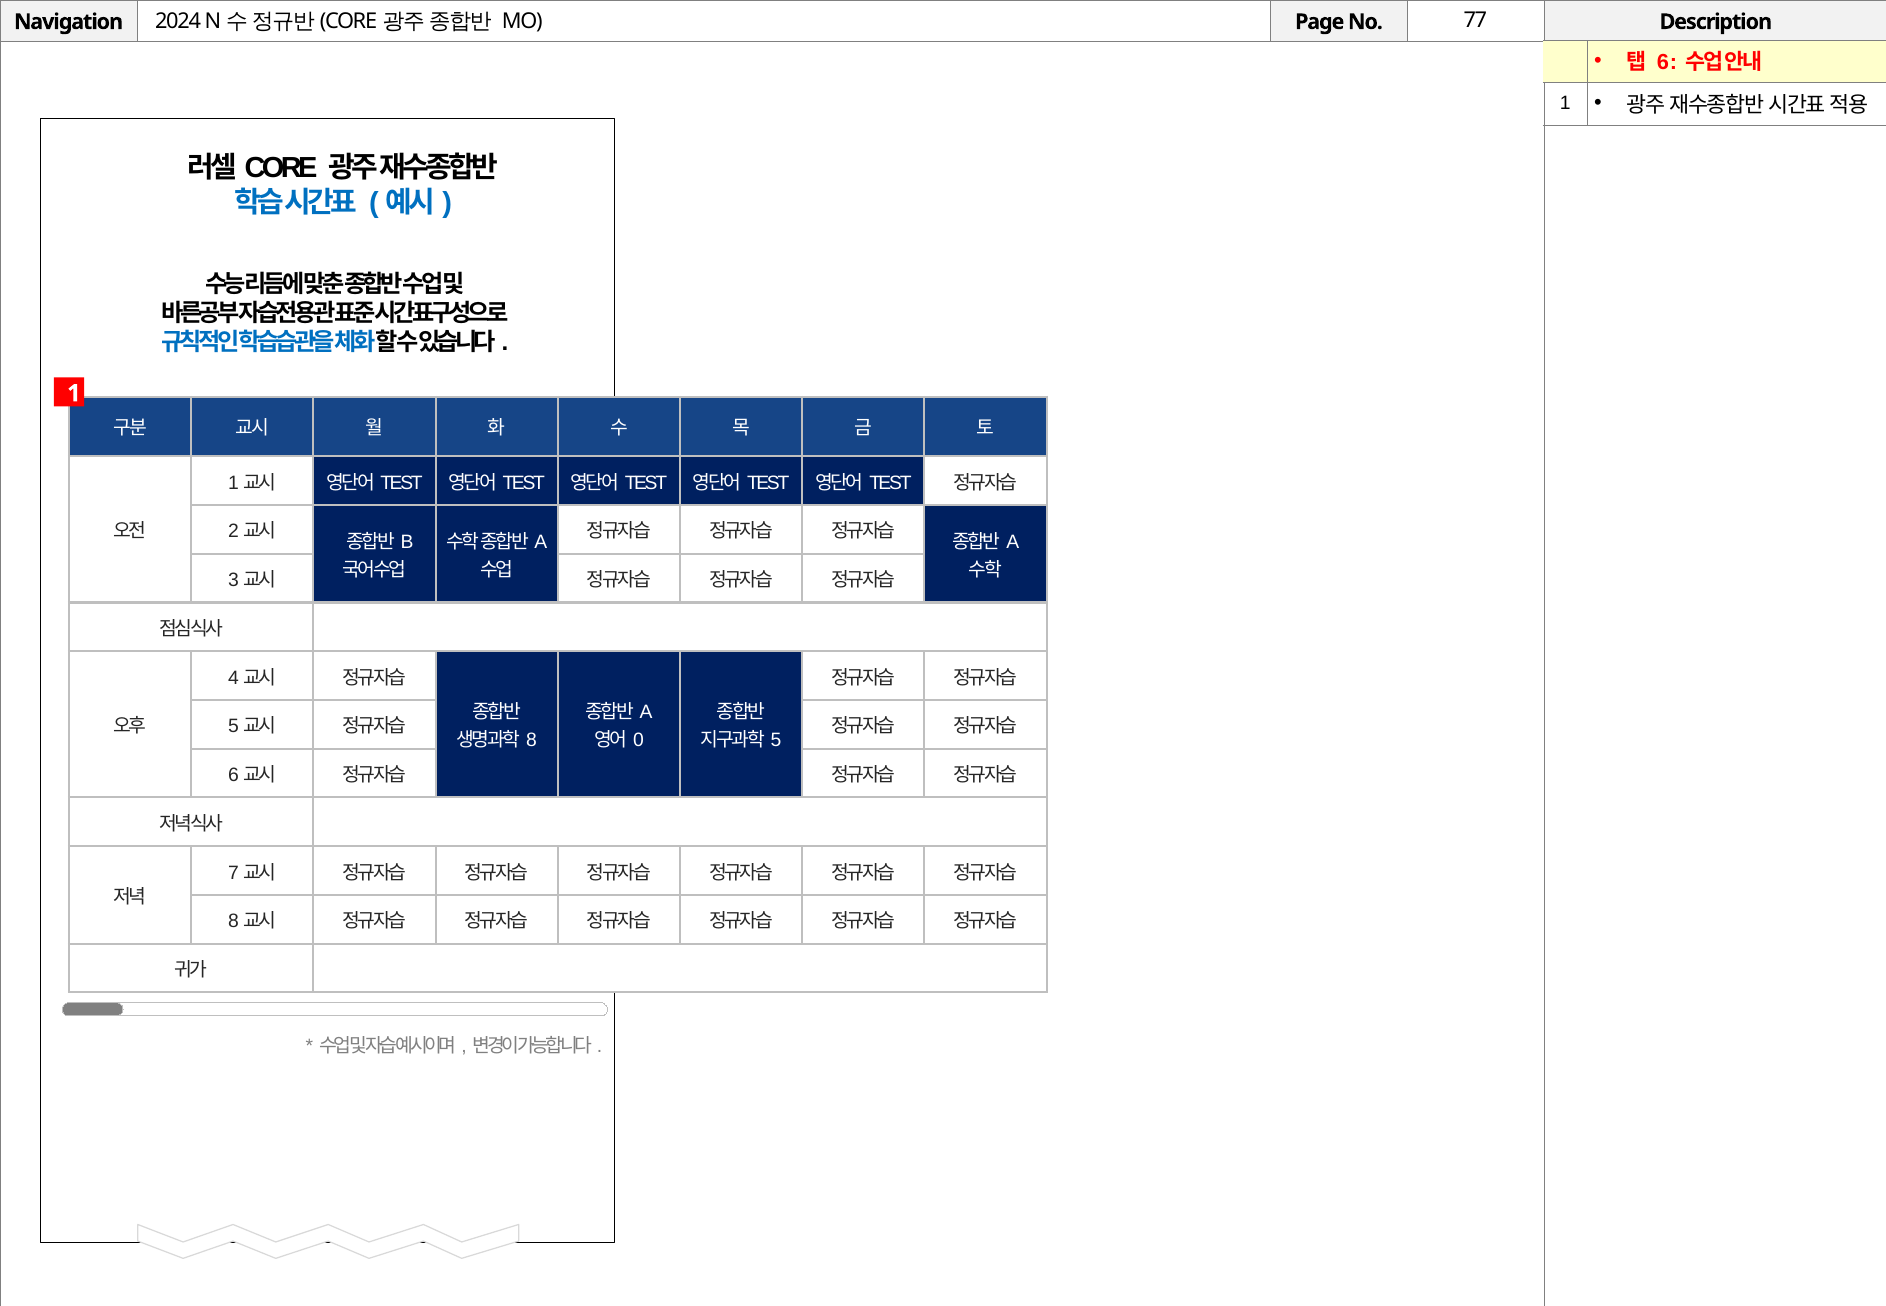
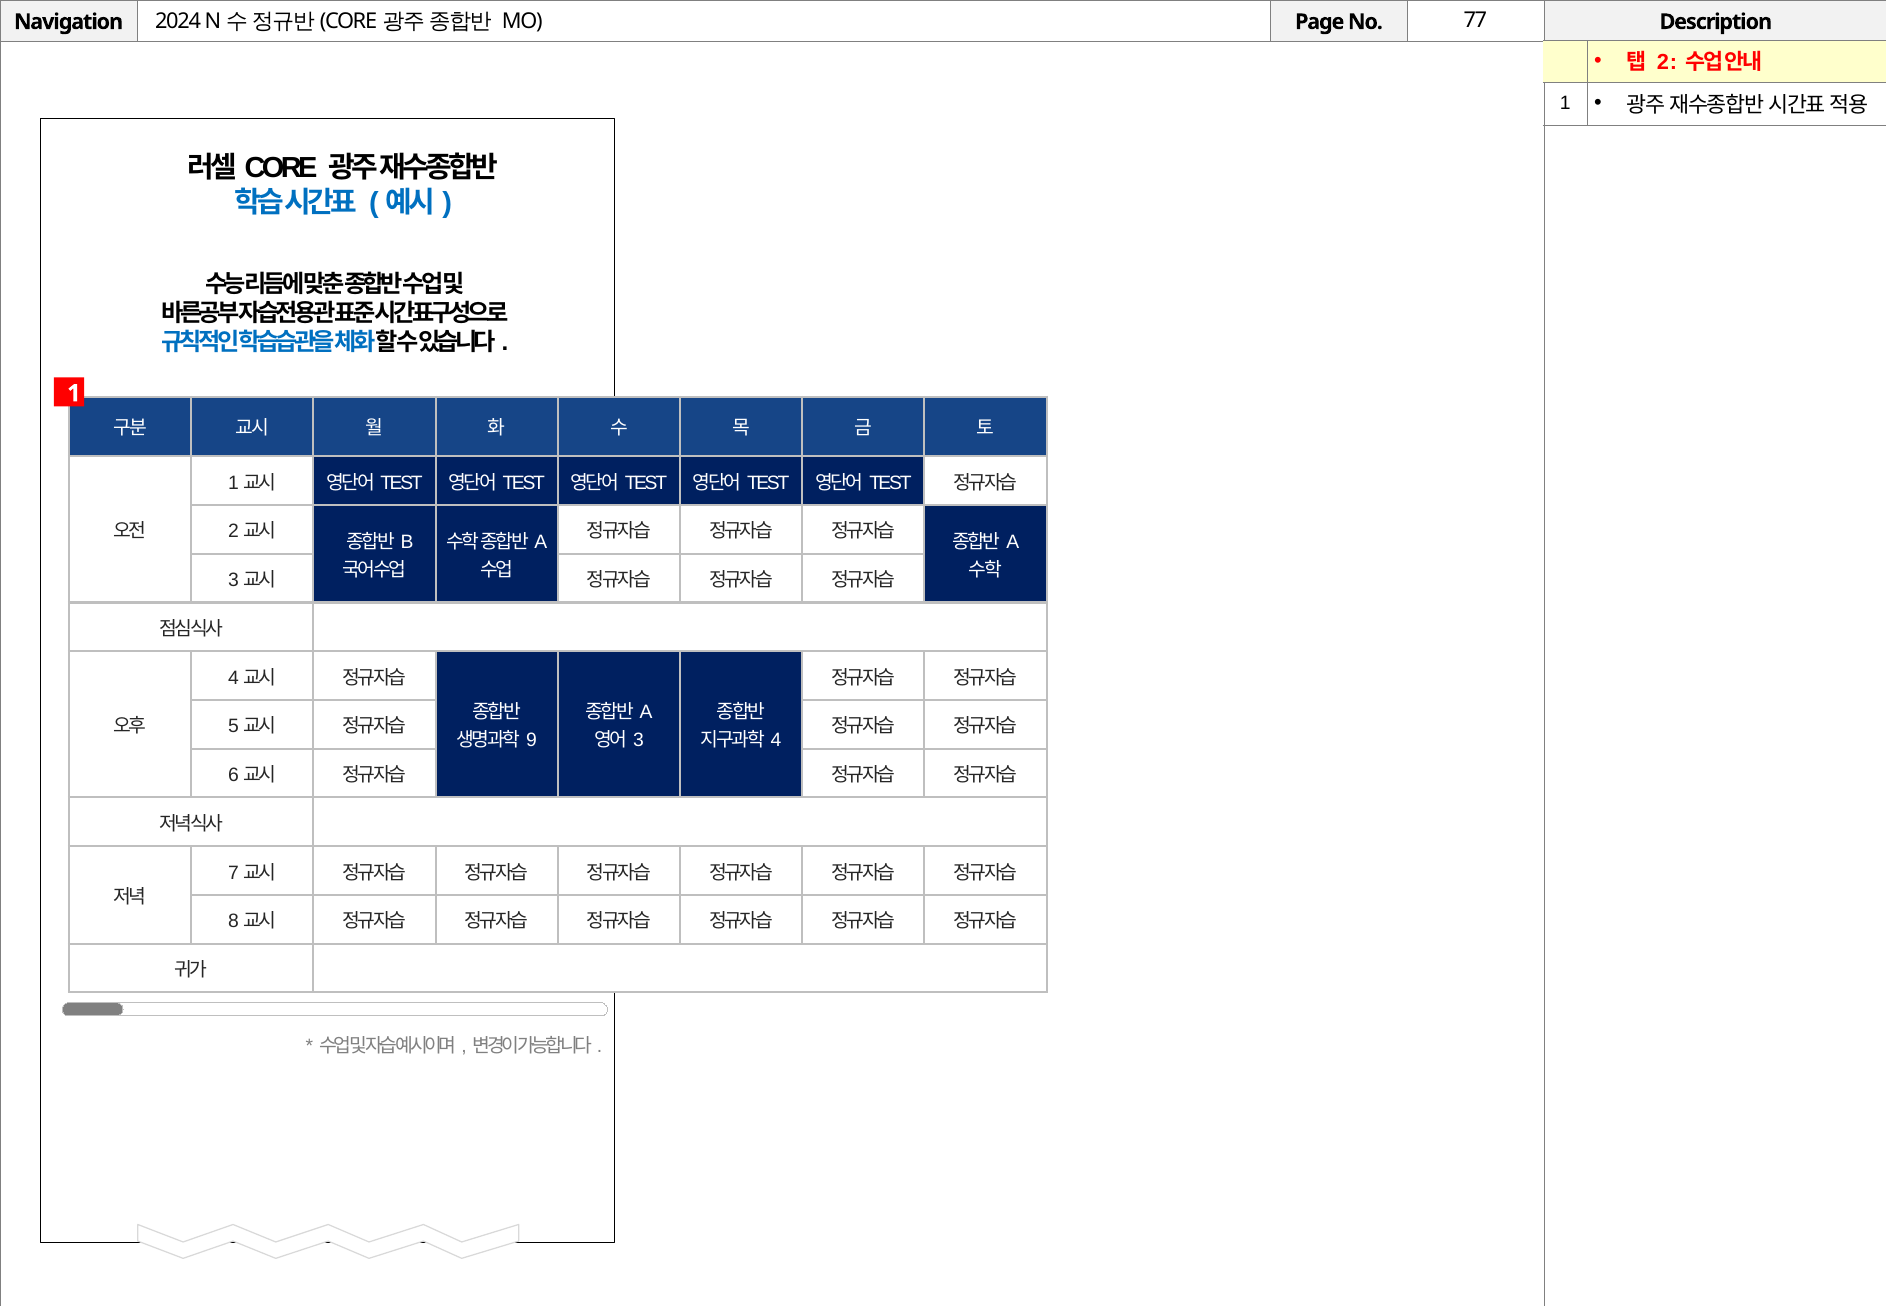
6: 6 -> 2
8: 8 -> 9
0: 0 -> 3
5: 5 -> 4
